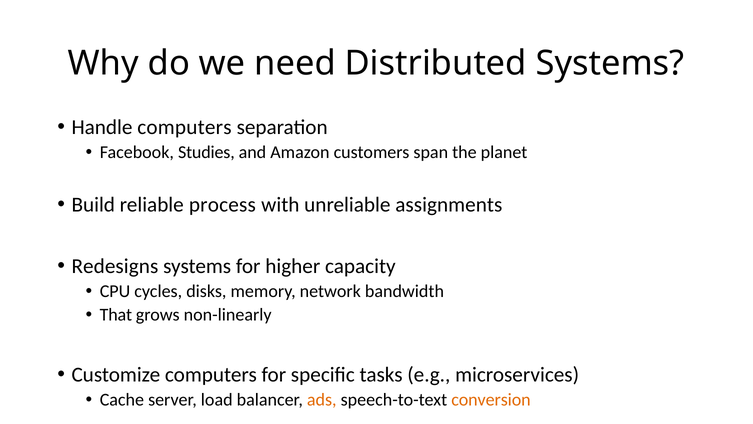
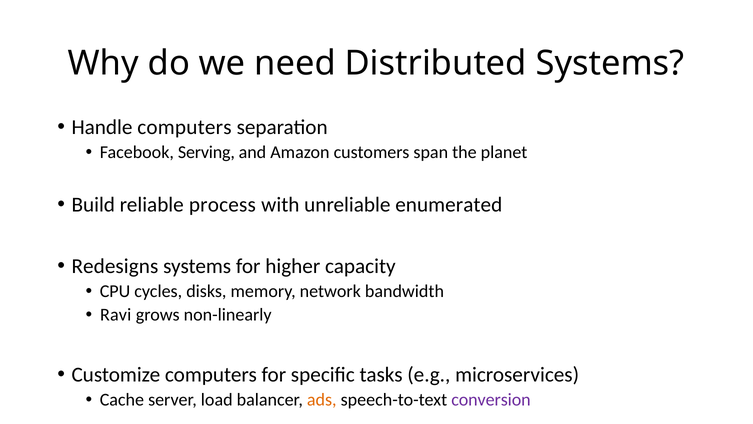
Studies: Studies -> Serving
assignments: assignments -> enumerated
That: That -> Ravi
conversion colour: orange -> purple
